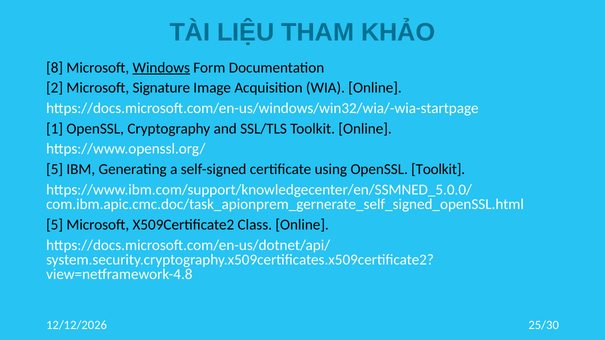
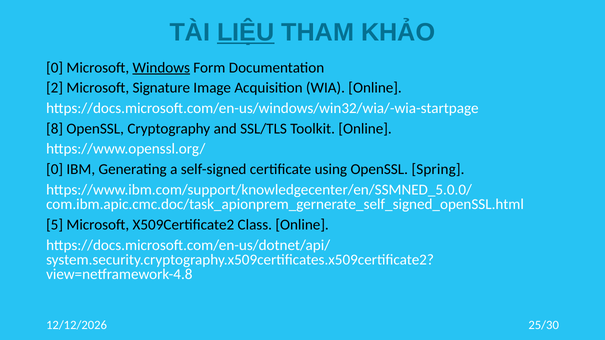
LIỆU underline: none -> present
8 at (55, 68): 8 -> 0
1: 1 -> 8
5 at (55, 169): 5 -> 0
OpenSSL Toolkit: Toolkit -> Spring
